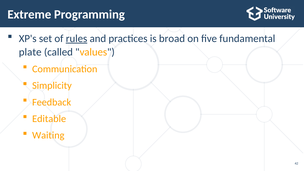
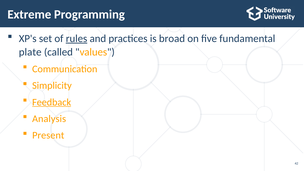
Feedback underline: none -> present
Editable: Editable -> Analysis
Waiting: Waiting -> Present
